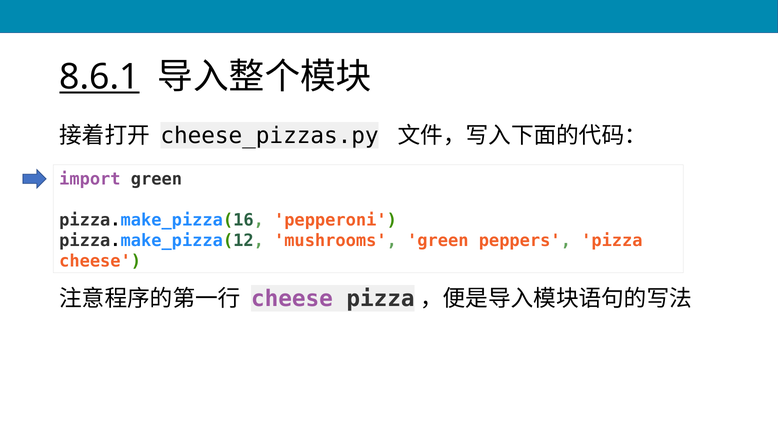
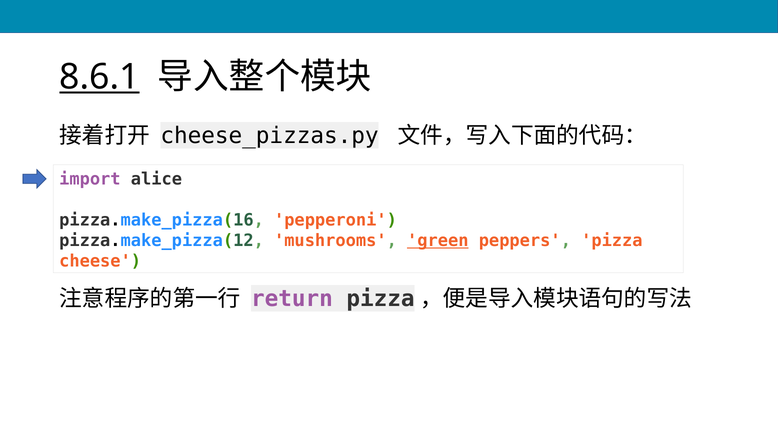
import green: green -> alice
green at (438, 240) underline: none -> present
cheese at (292, 298): cheese -> return
